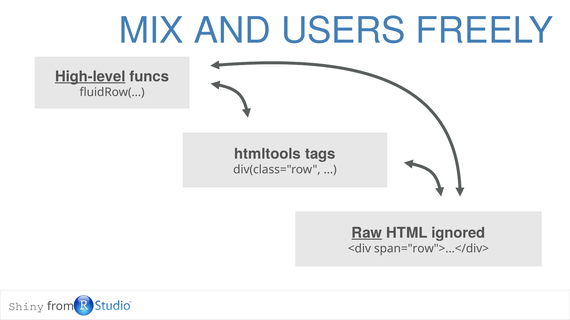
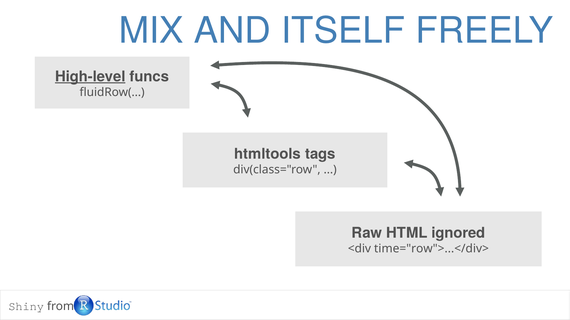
USERS: USERS -> ITSELF
Raw underline: present -> none
span="row">...</div>: span="row">...</div> -> time="row">...</div>
